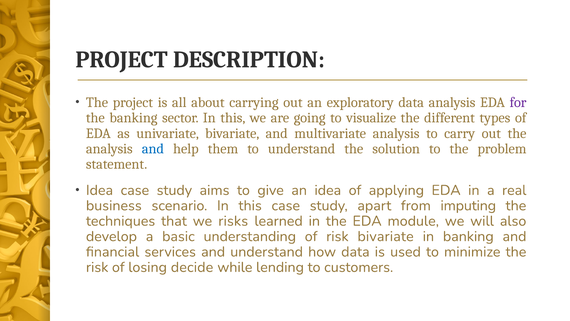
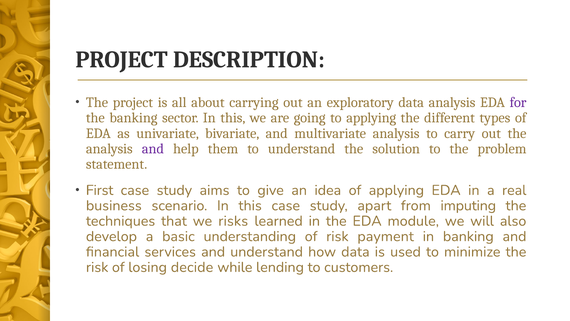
to visualize: visualize -> applying
and at (153, 149) colour: blue -> purple
Idea at (100, 190): Idea -> First
risk bivariate: bivariate -> payment
